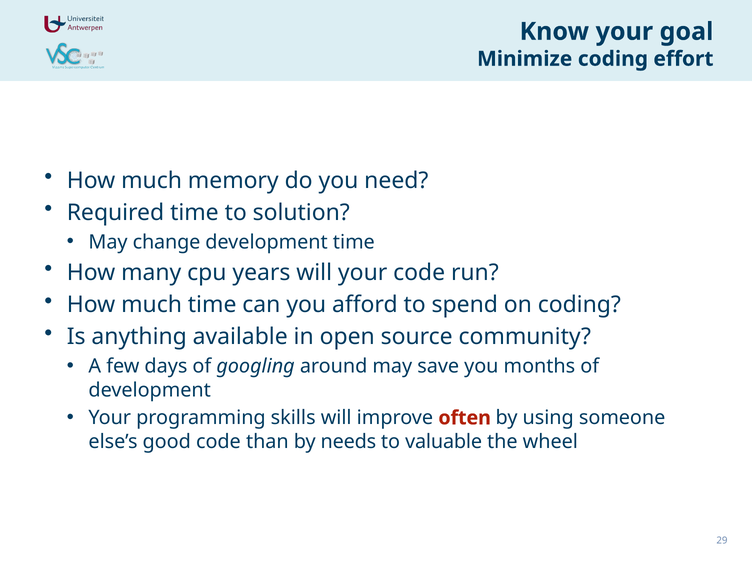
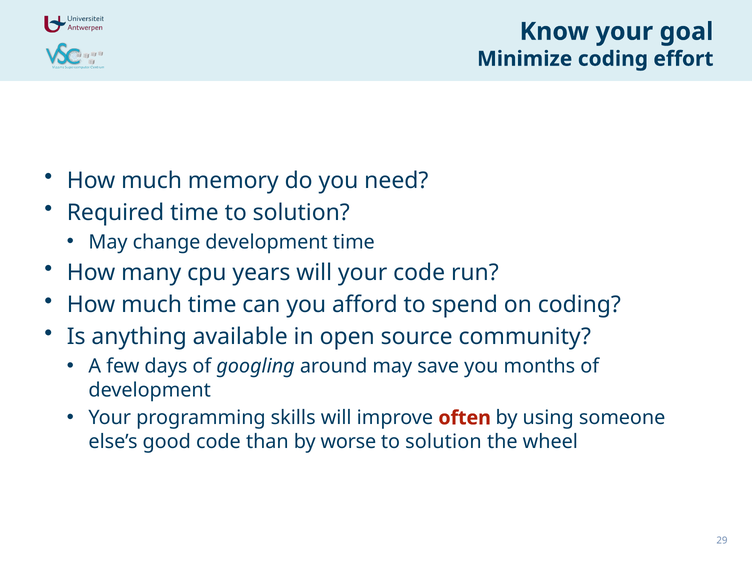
needs: needs -> worse
valuable at (444, 442): valuable -> solution
